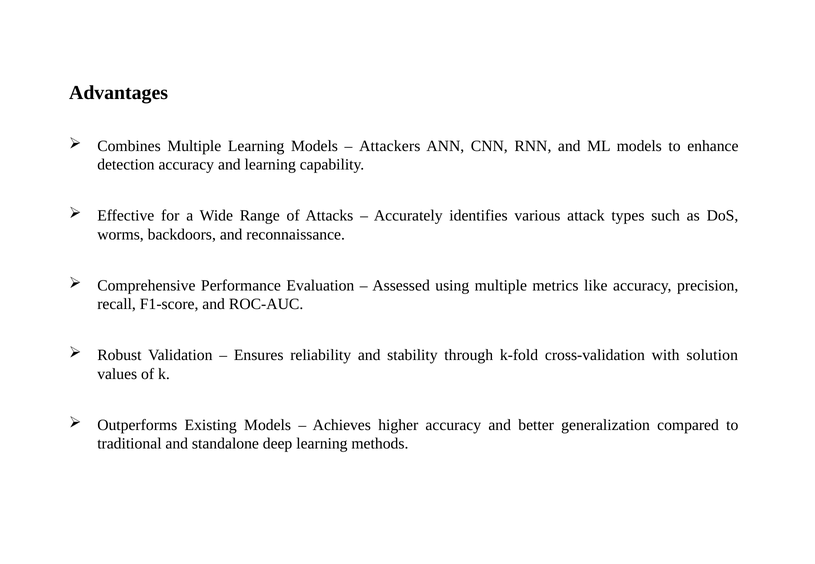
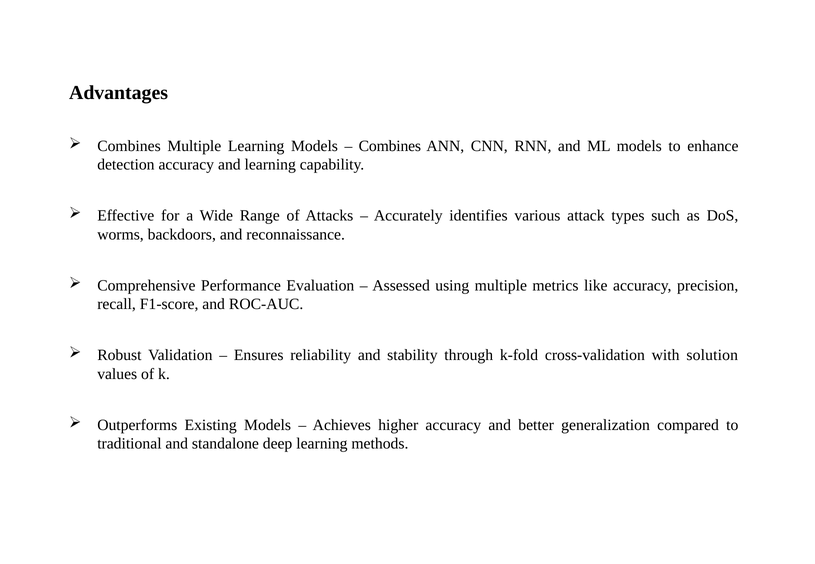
Attackers at (390, 146): Attackers -> Combines
